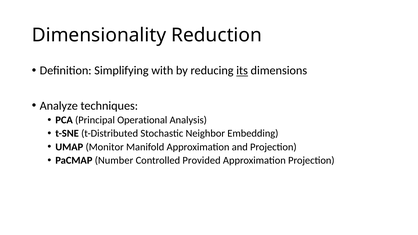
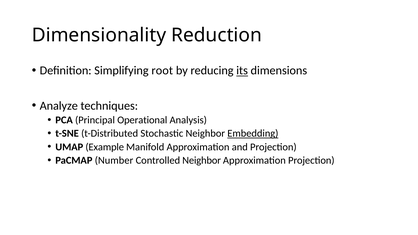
with: with -> root
Embedding underline: none -> present
Monitor: Monitor -> Example
Controlled Provided: Provided -> Neighbor
